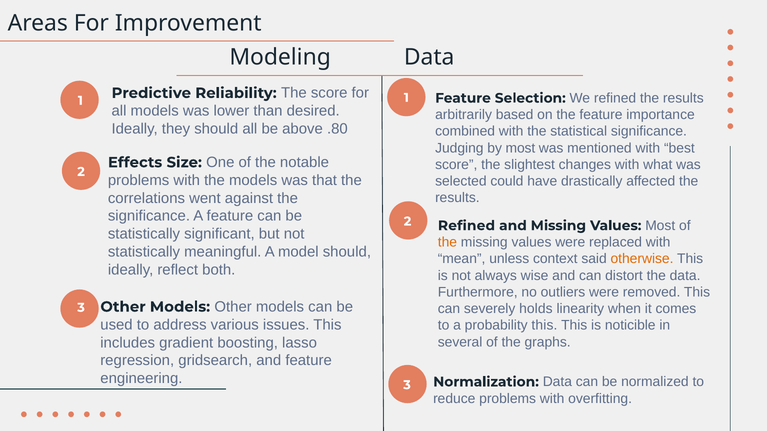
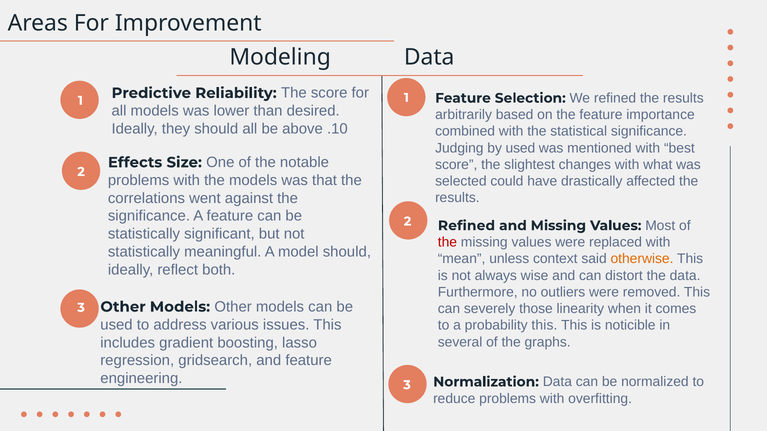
.80: .80 -> .10
by most: most -> used
the at (447, 242) colour: orange -> red
holds: holds -> those
